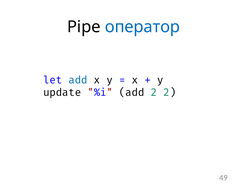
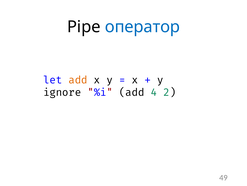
add at (78, 80) colour: blue -> orange
update: update -> ignore
add 2: 2 -> 4
